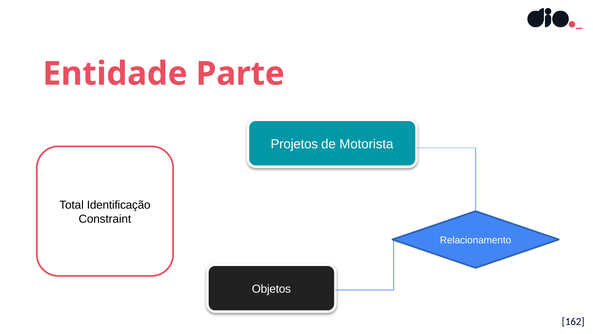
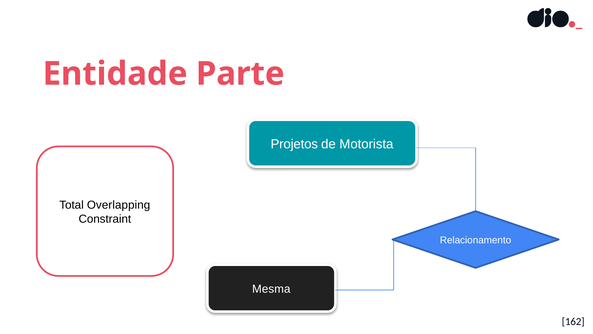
Identificação: Identificação -> Overlapping
Objetos: Objetos -> Mesma
